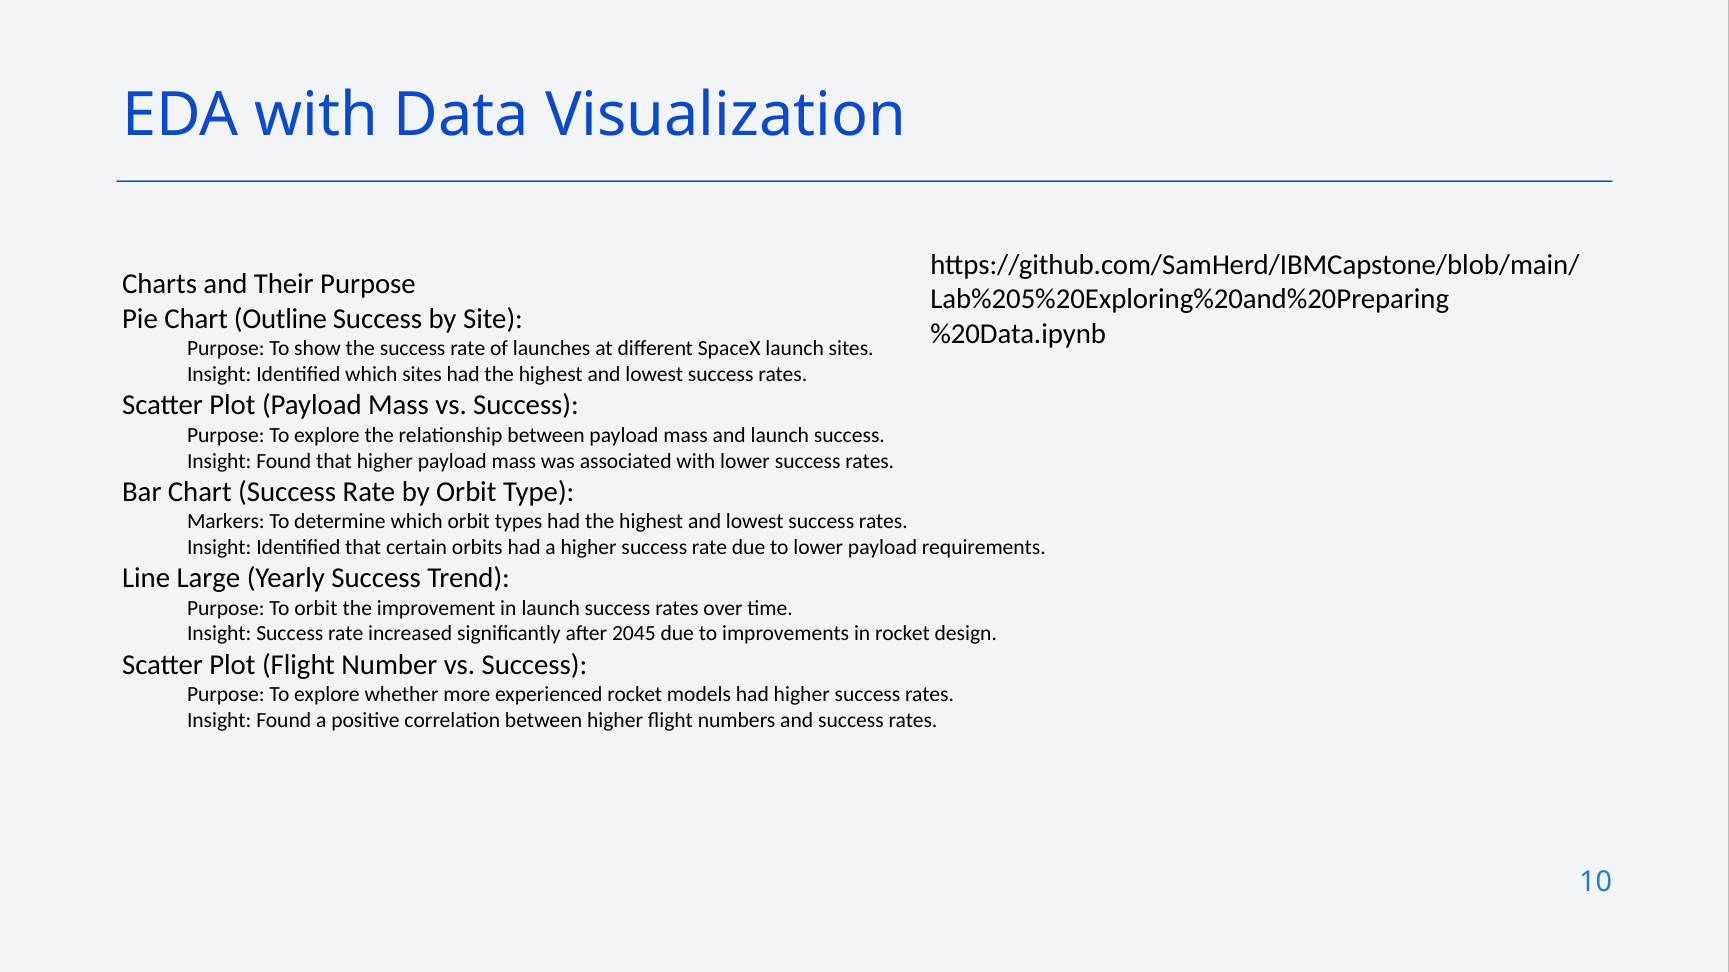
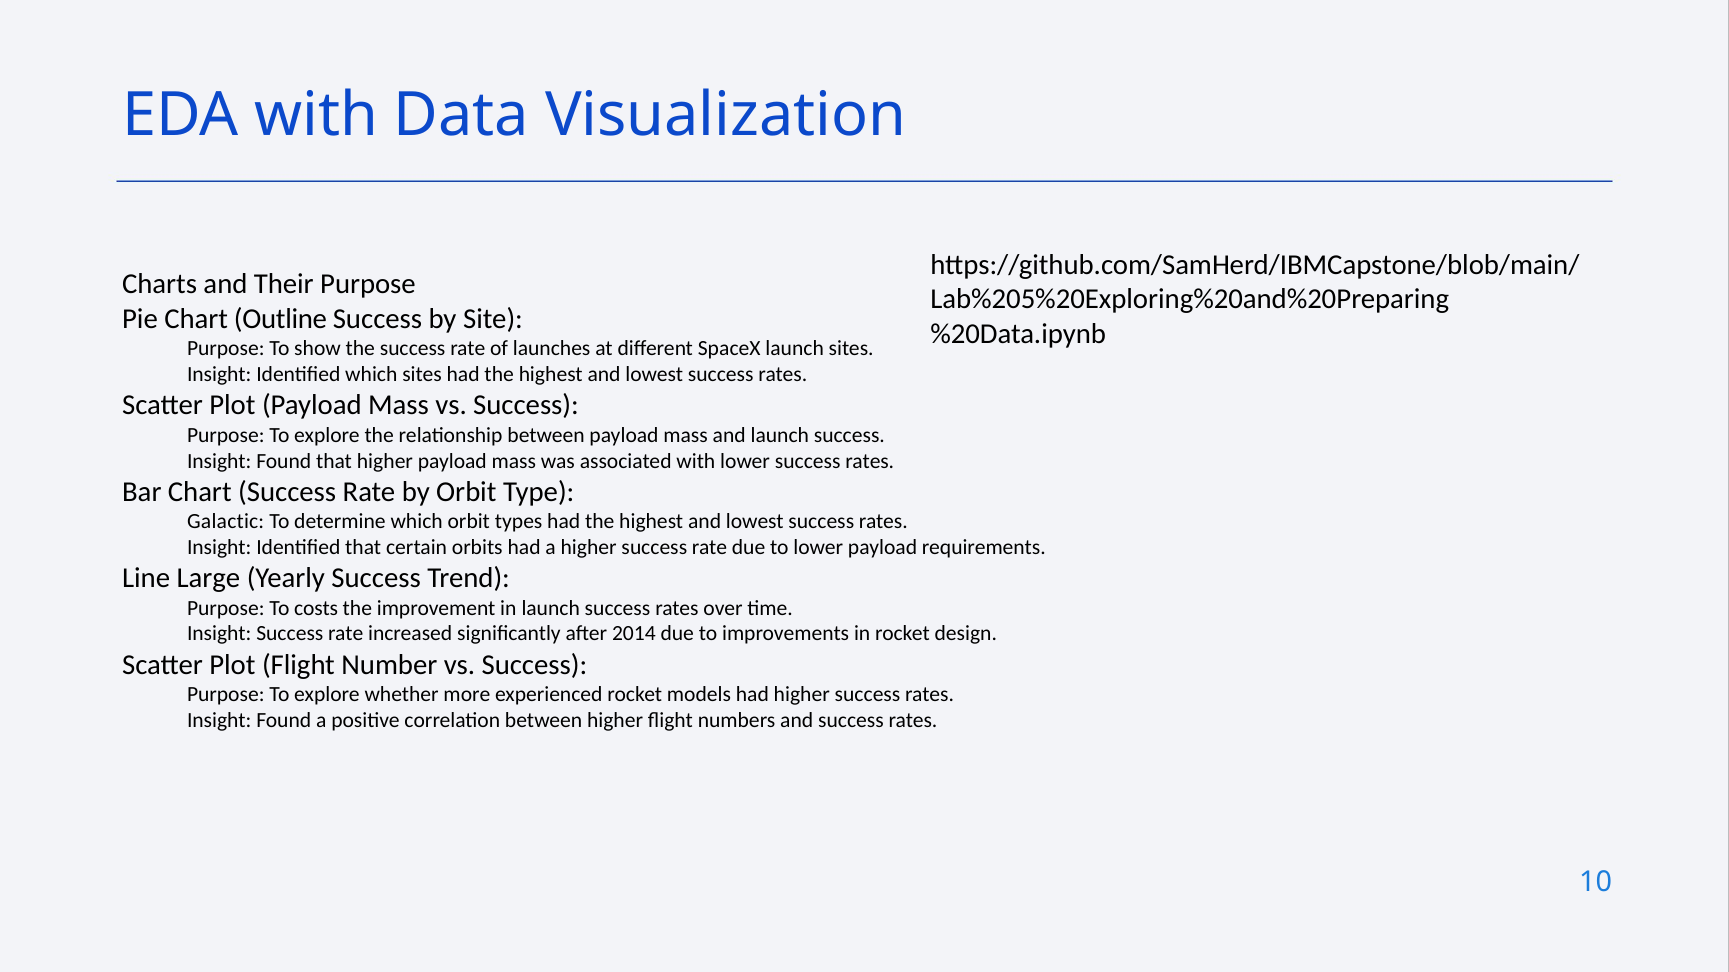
Markers: Markers -> Galactic
To orbit: orbit -> costs
2045: 2045 -> 2014
